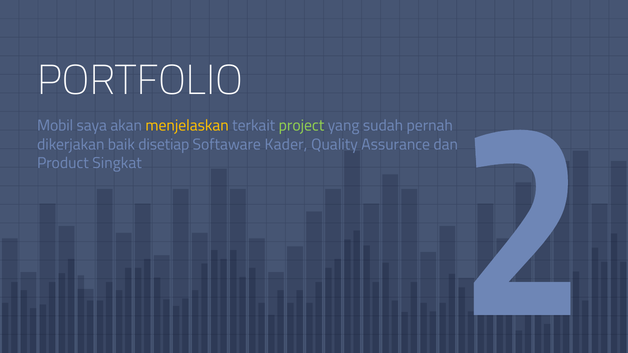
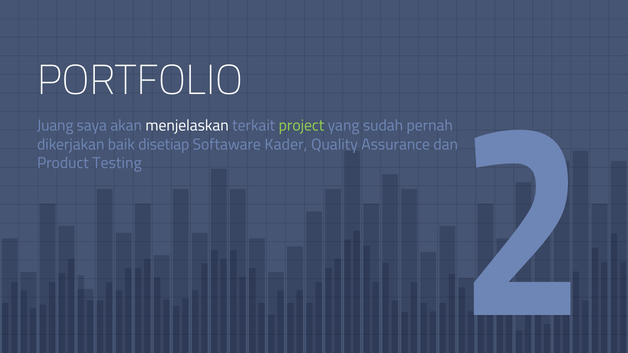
Mobil: Mobil -> Juang
menjelaskan colour: yellow -> white
Singkat: Singkat -> Testing
